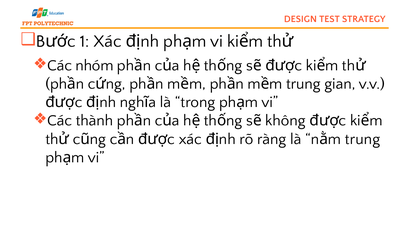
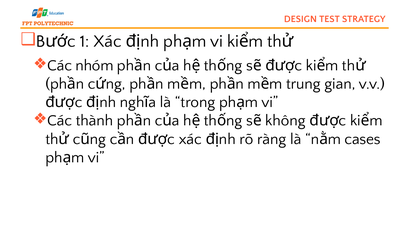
trung at (363, 139): trung -> cases
